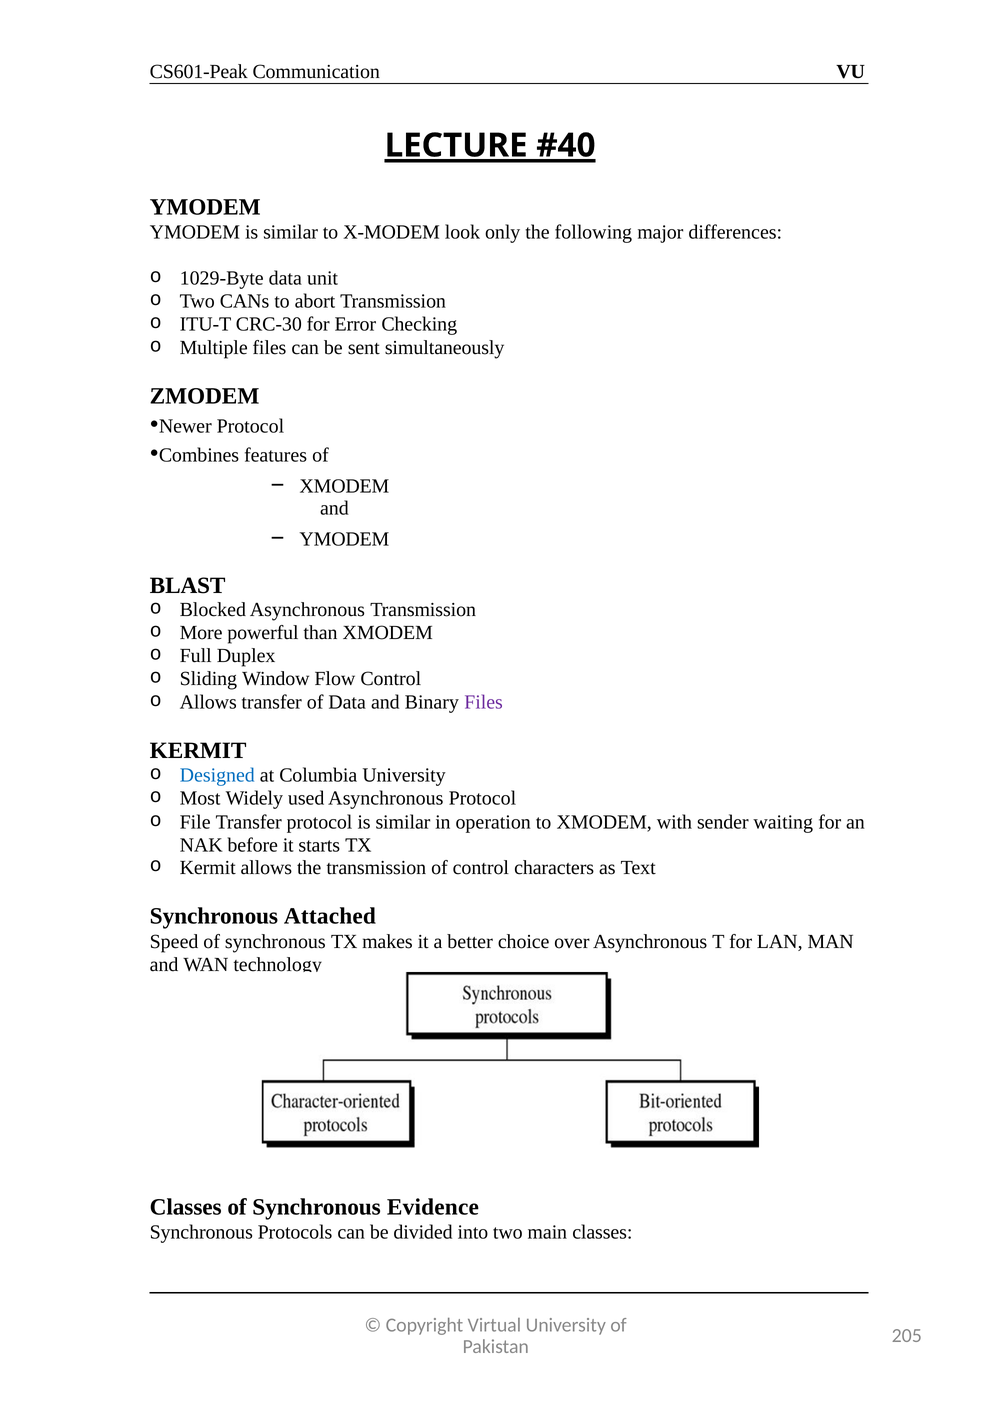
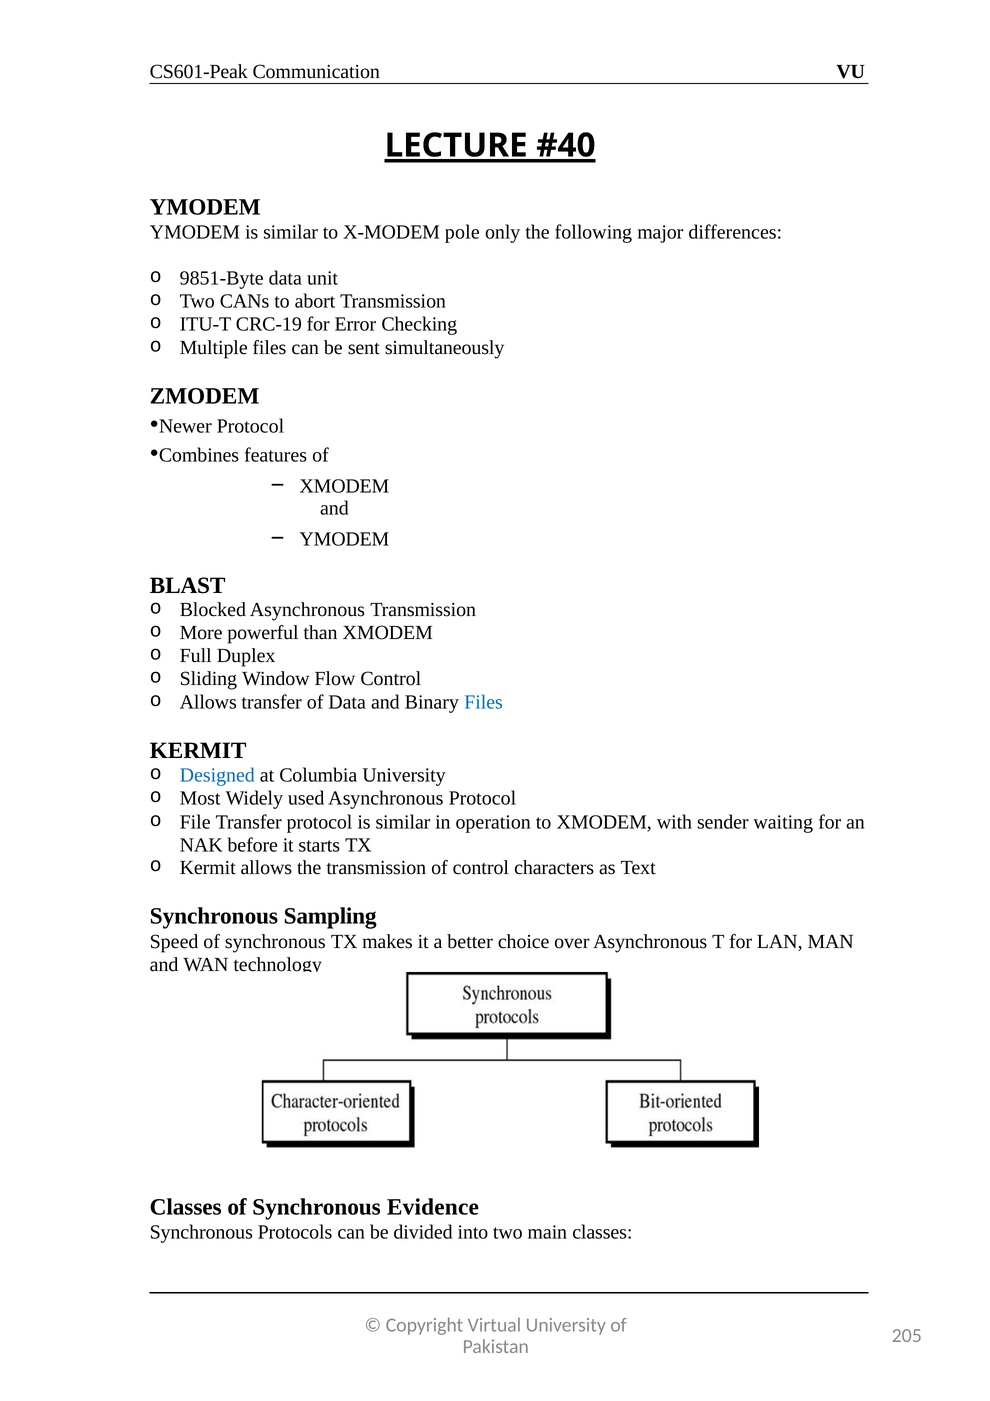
look: look -> pole
1029-Byte: 1029-Byte -> 9851-Byte
CRC-30: CRC-30 -> CRC-19
Files at (484, 702) colour: purple -> blue
Attached: Attached -> Sampling
